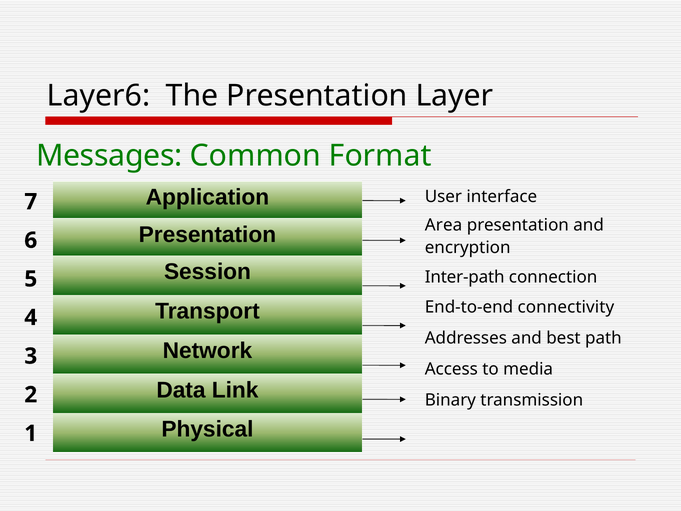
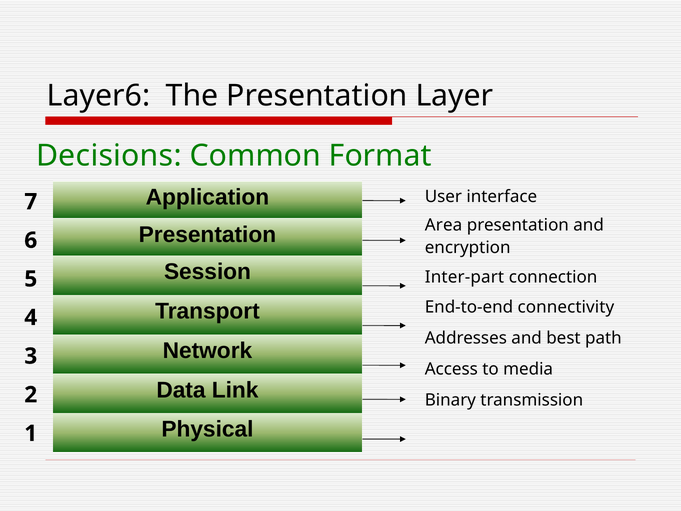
Messages: Messages -> Decisions
Inter-path: Inter-path -> Inter-part
